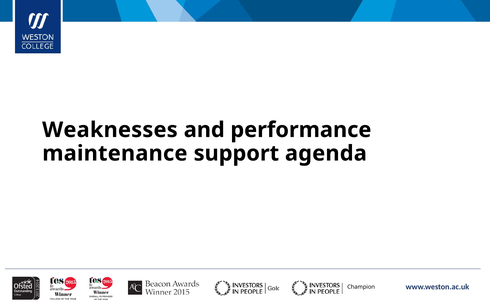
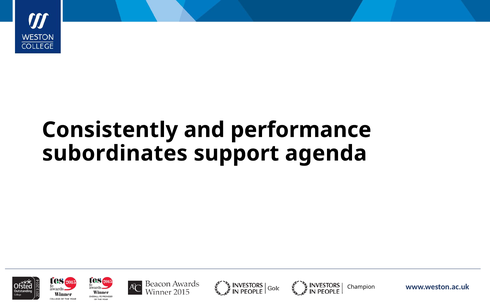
Weaknesses: Weaknesses -> Consistently
maintenance: maintenance -> subordinates
